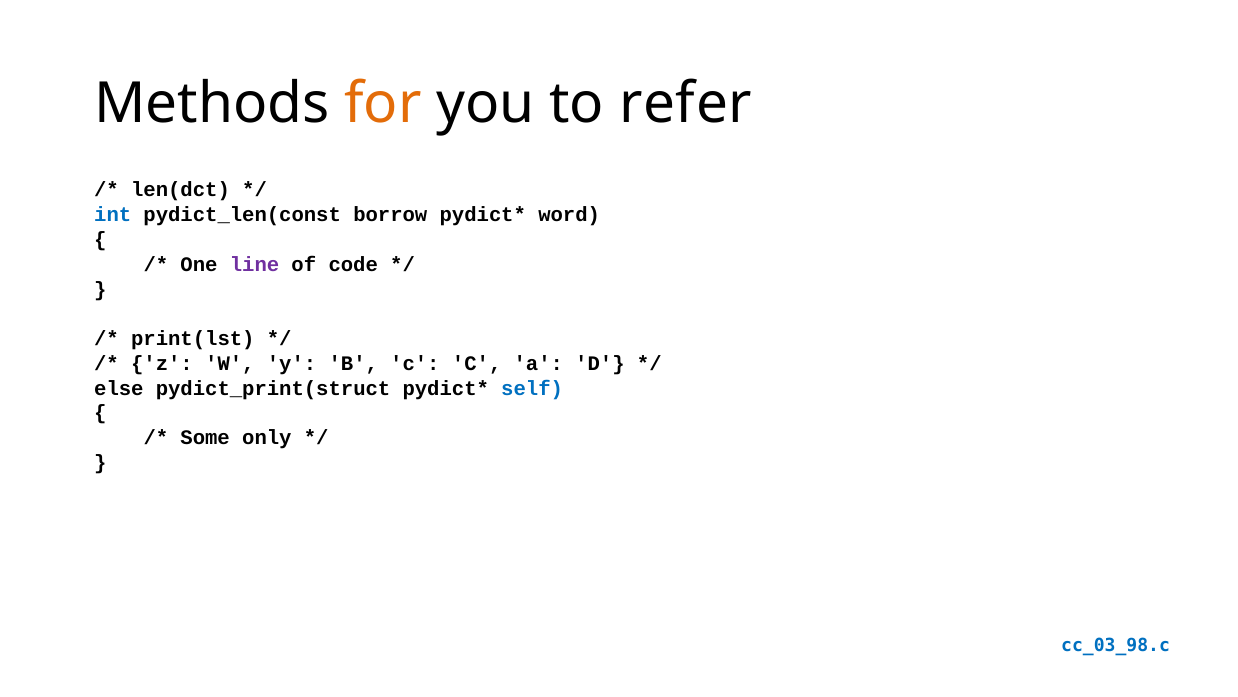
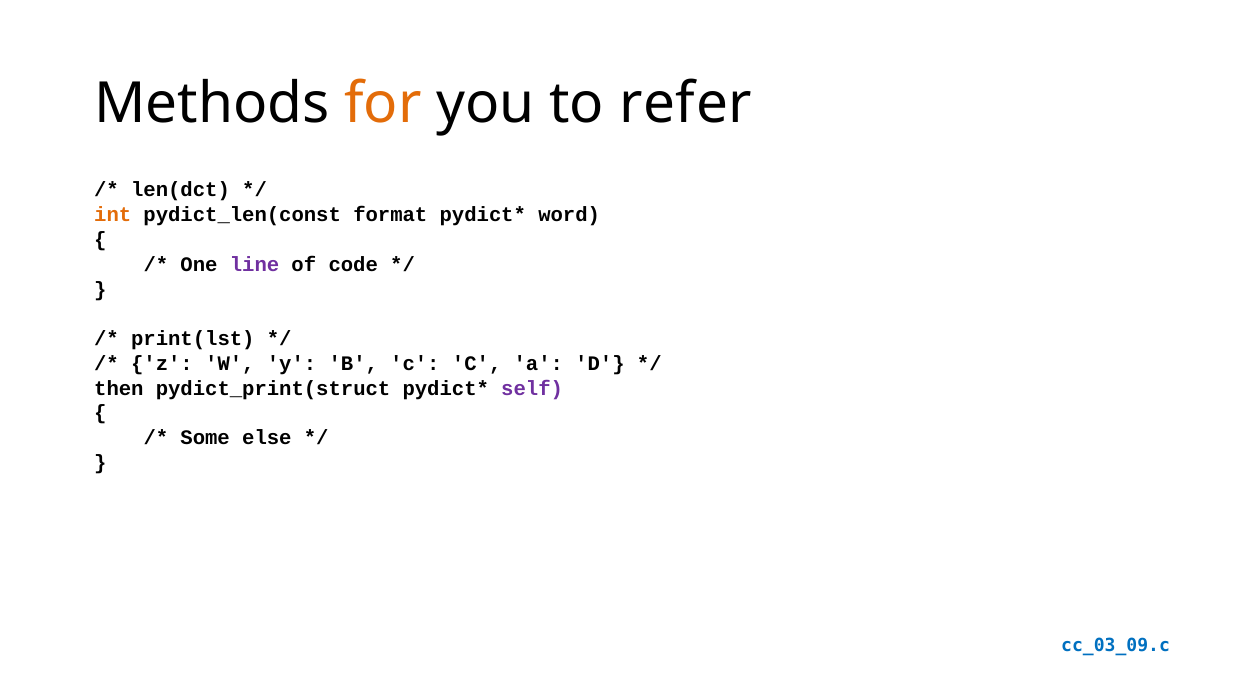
int colour: blue -> orange
borrow: borrow -> format
else: else -> then
self colour: blue -> purple
only: only -> else
cc_03_98.c: cc_03_98.c -> cc_03_09.c
